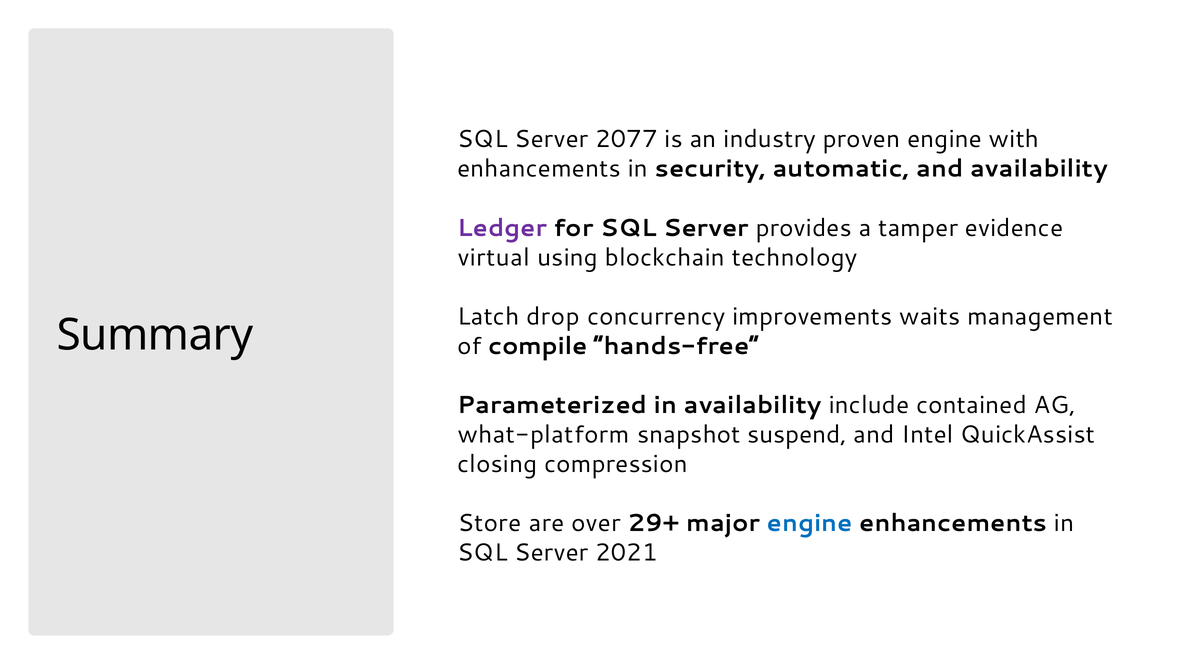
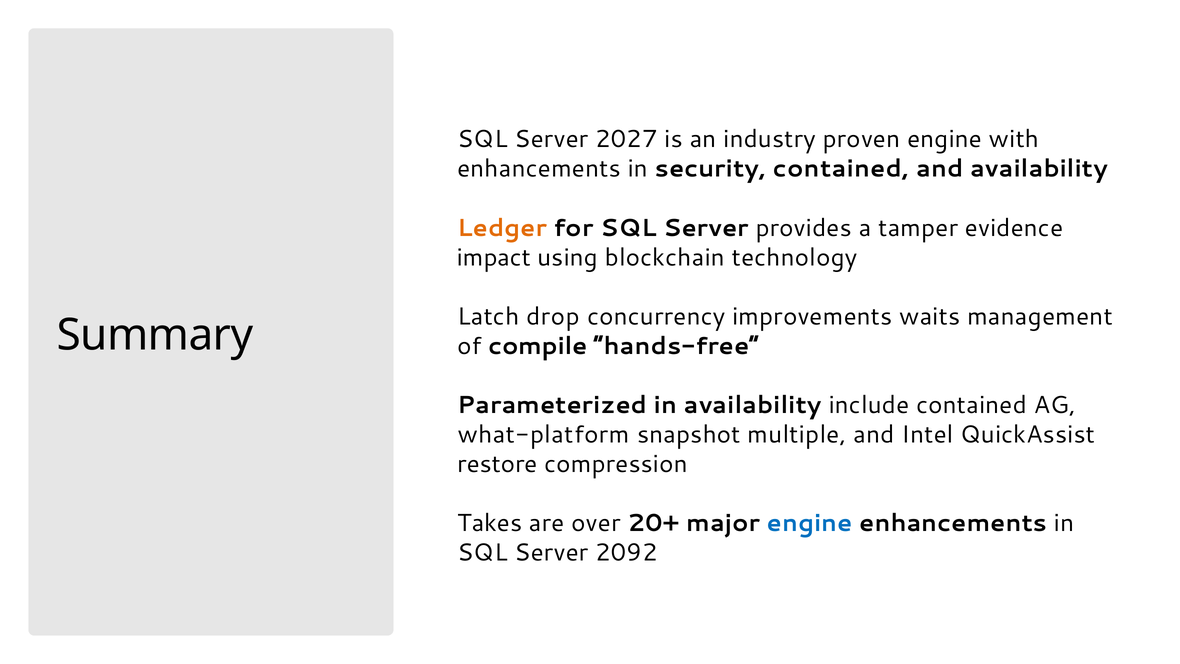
2077: 2077 -> 2027
security automatic: automatic -> contained
Ledger colour: purple -> orange
virtual: virtual -> impact
suspend: suspend -> multiple
closing: closing -> restore
Store: Store -> Takes
29+: 29+ -> 20+
2021: 2021 -> 2092
